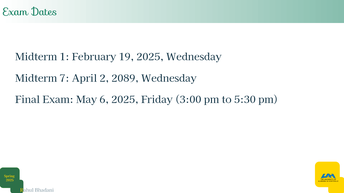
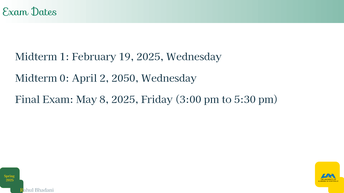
7: 7 -> 0
2089: 2089 -> 2050
6: 6 -> 8
